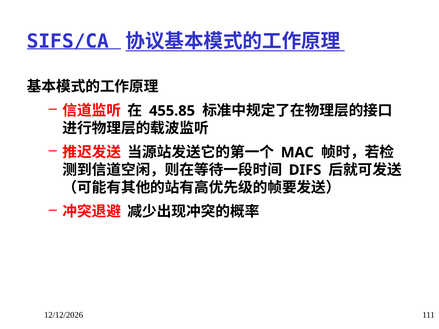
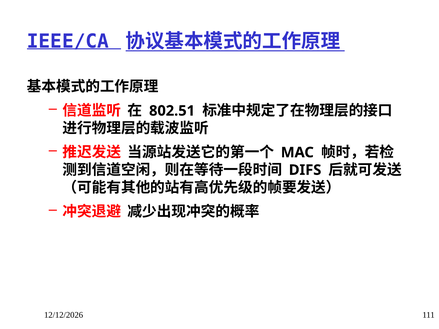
SIFS/CA: SIFS/CA -> IEEE/CA
455.85: 455.85 -> 802.51
